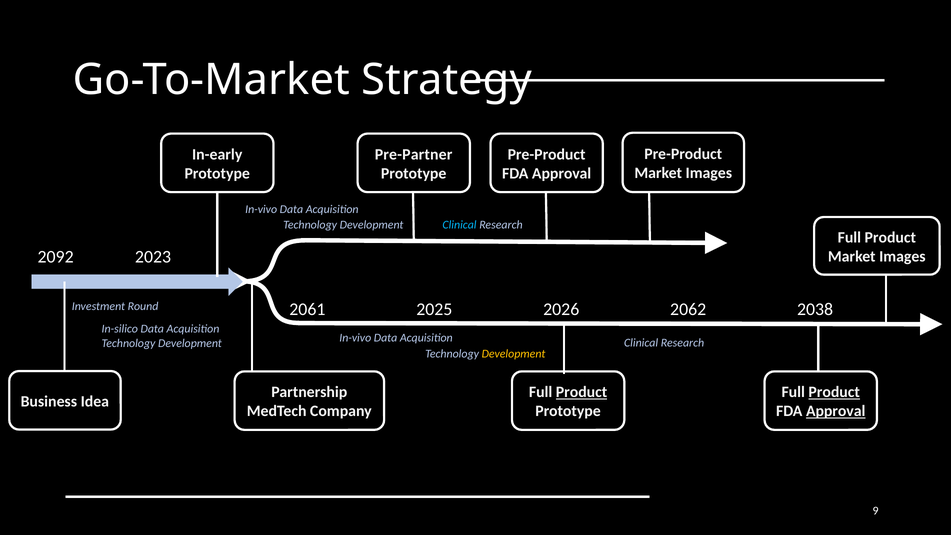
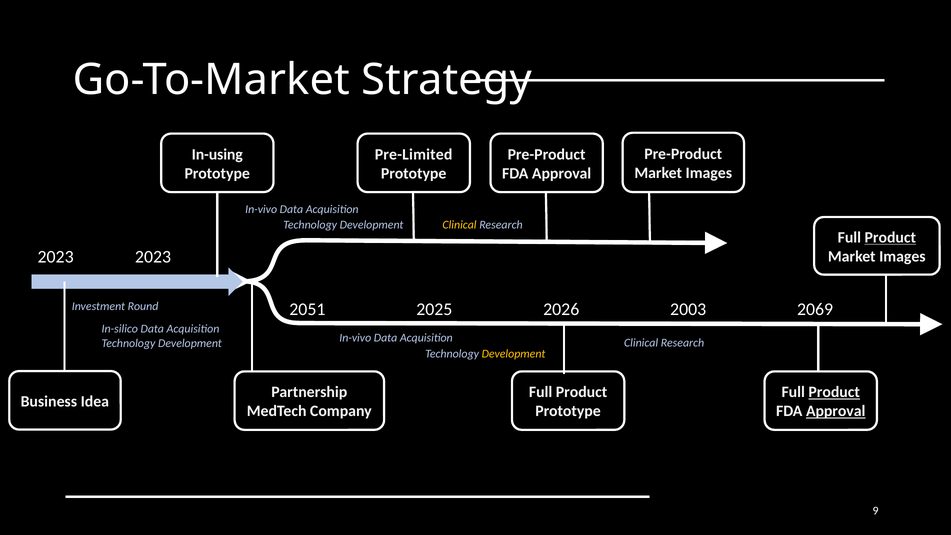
In-early: In-early -> In-using
Pre-Partner: Pre-Partner -> Pre-Limited
Clinical at (460, 225) colour: light blue -> yellow
Product at (890, 237) underline: none -> present
2092 at (56, 257): 2092 -> 2023
2061: 2061 -> 2051
2062: 2062 -> 2003
2038: 2038 -> 2069
Product at (582, 392) underline: present -> none
